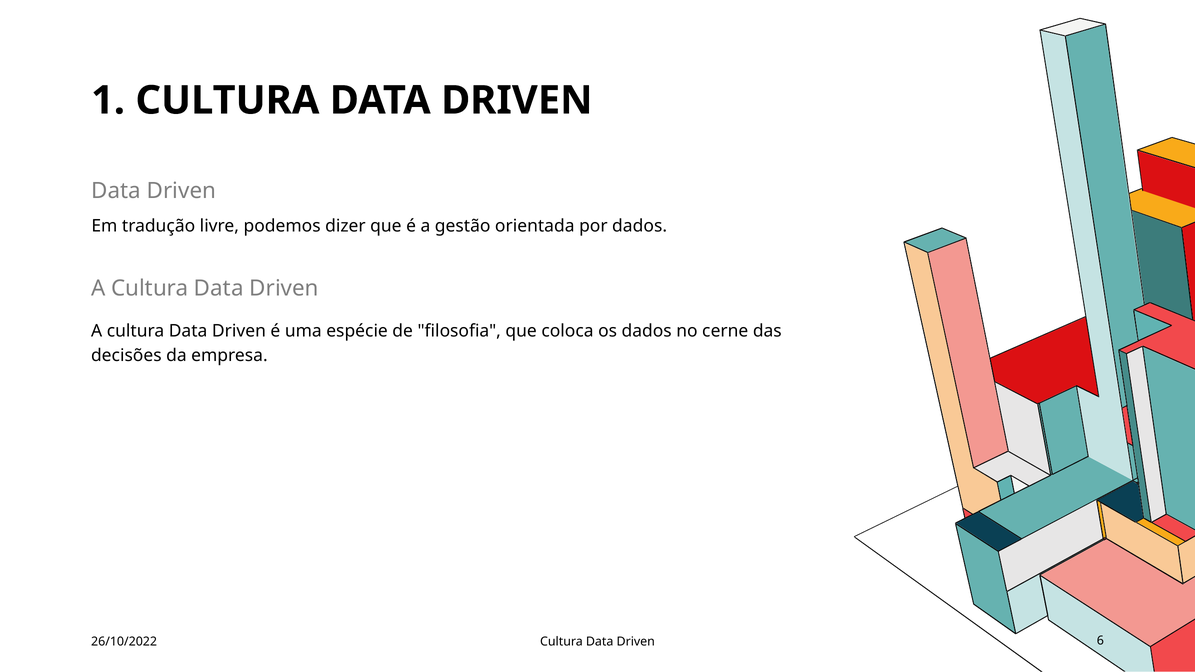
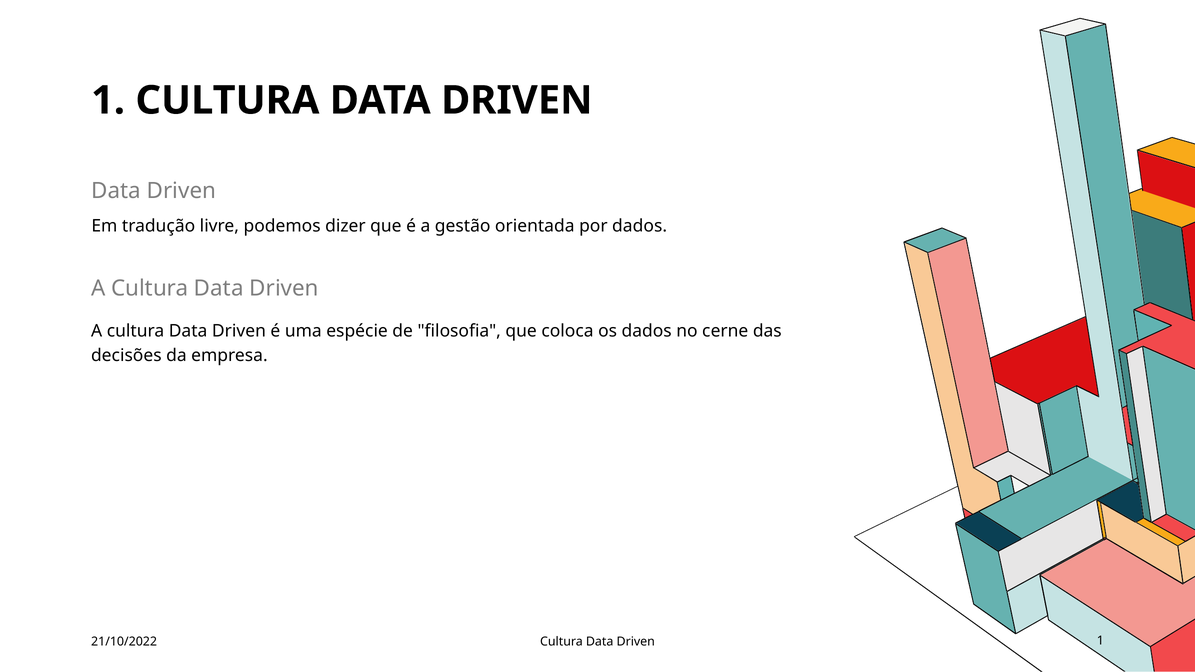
26/10/2022: 26/10/2022 -> 21/10/2022
Driven 6: 6 -> 1
